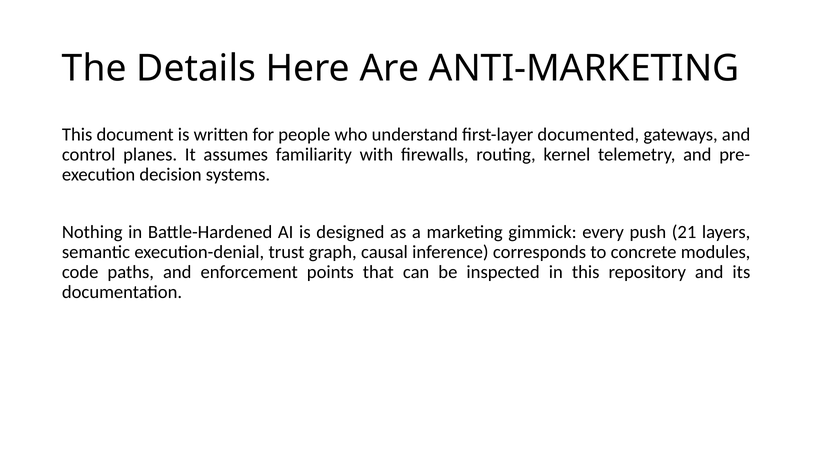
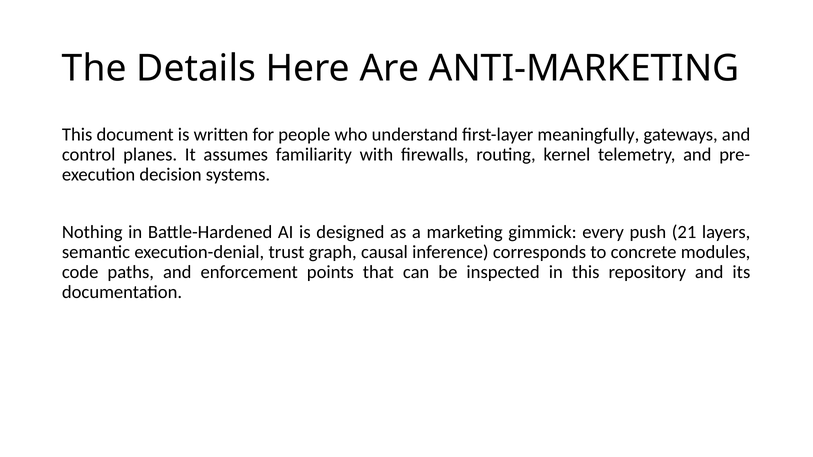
documented: documented -> meaningfully
